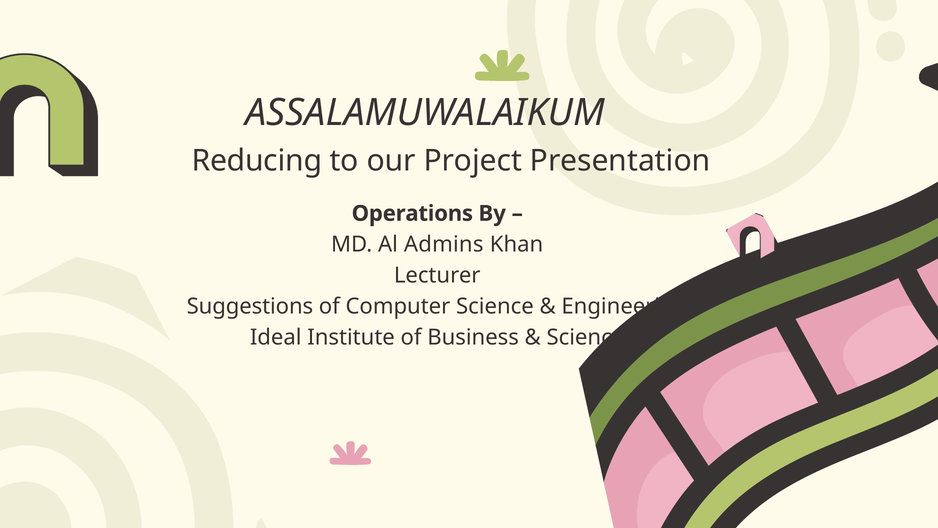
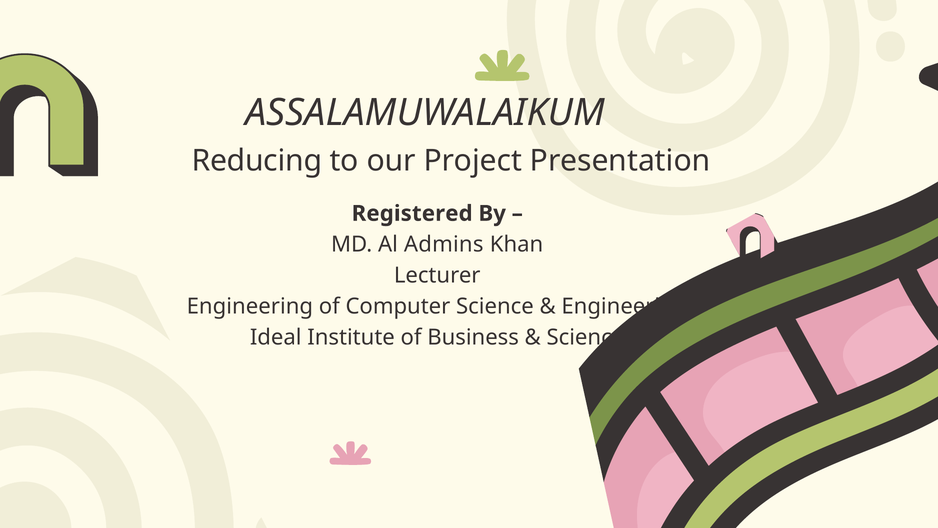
Operations: Operations -> Registered
Suggestions at (250, 306): Suggestions -> Engineering
